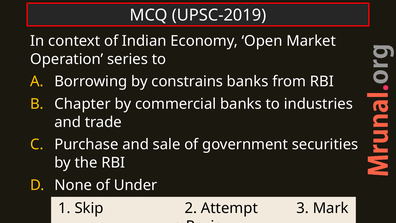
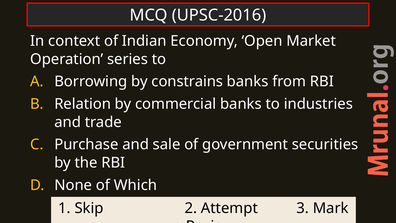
UPSC-2019: UPSC-2019 -> UPSC-2016
Chapter: Chapter -> Relation
Under: Under -> Which
